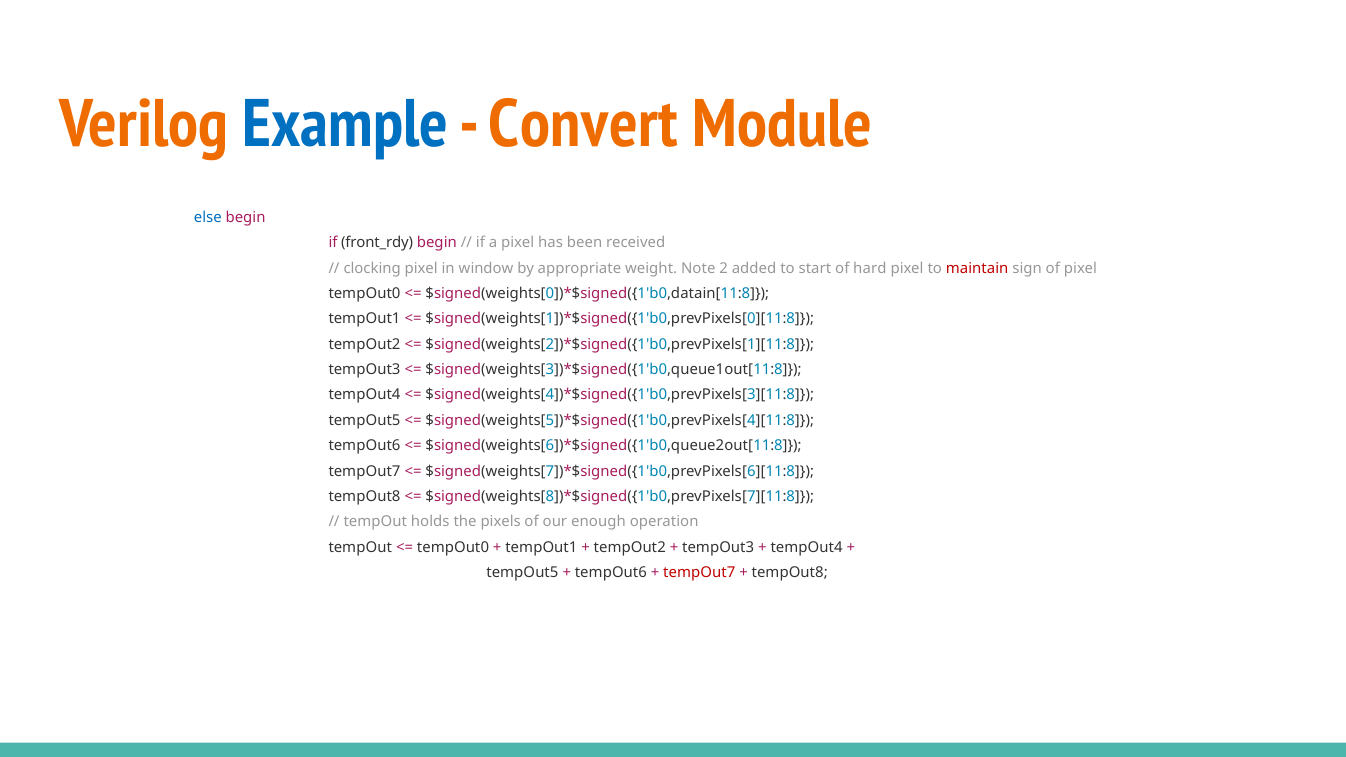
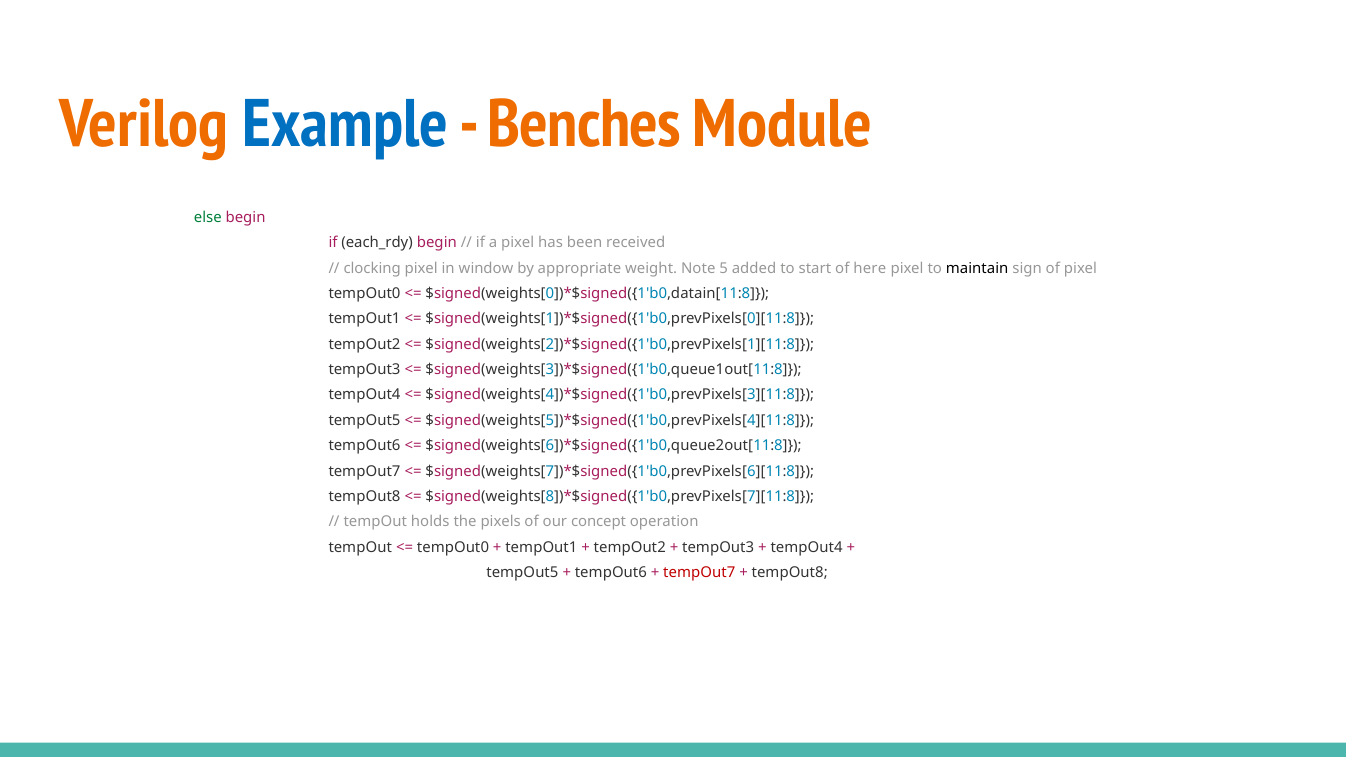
Convert: Convert -> Benches
else colour: blue -> green
front_rdy: front_rdy -> each_rdy
2: 2 -> 5
hard: hard -> here
maintain colour: red -> black
enough: enough -> concept
